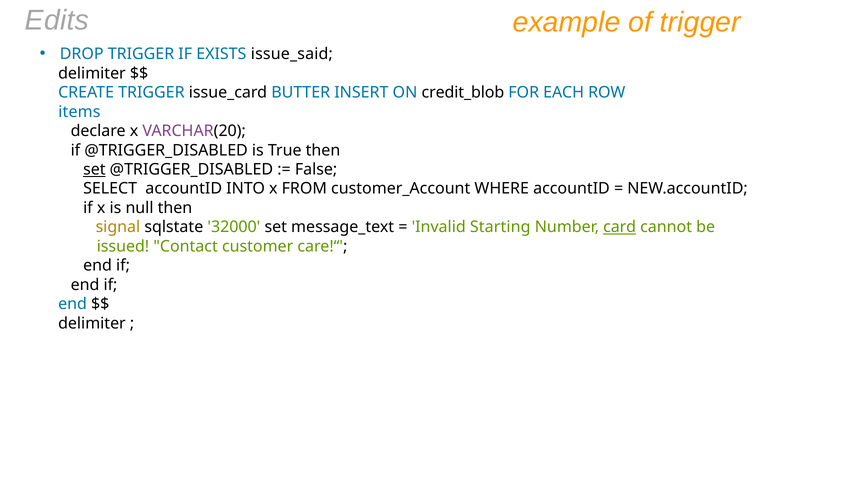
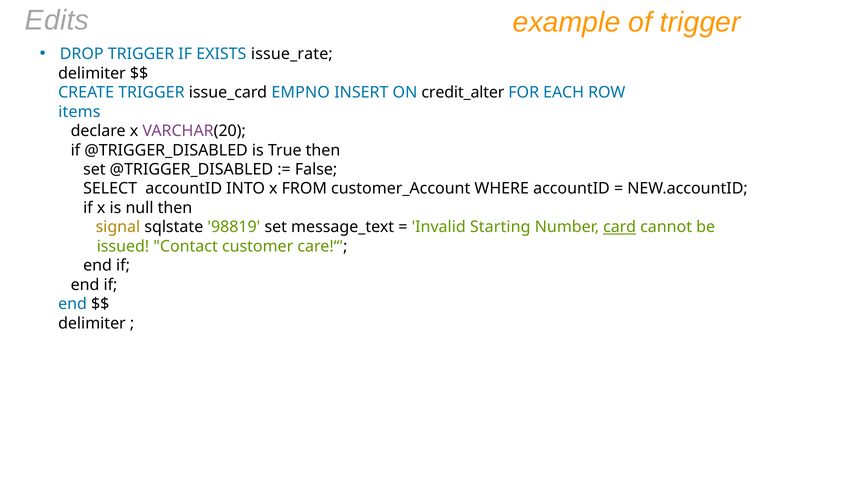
issue_said: issue_said -> issue_rate
BUTTER: BUTTER -> EMPNO
credit_blob: credit_blob -> credit_alter
set at (94, 169) underline: present -> none
32000: 32000 -> 98819
